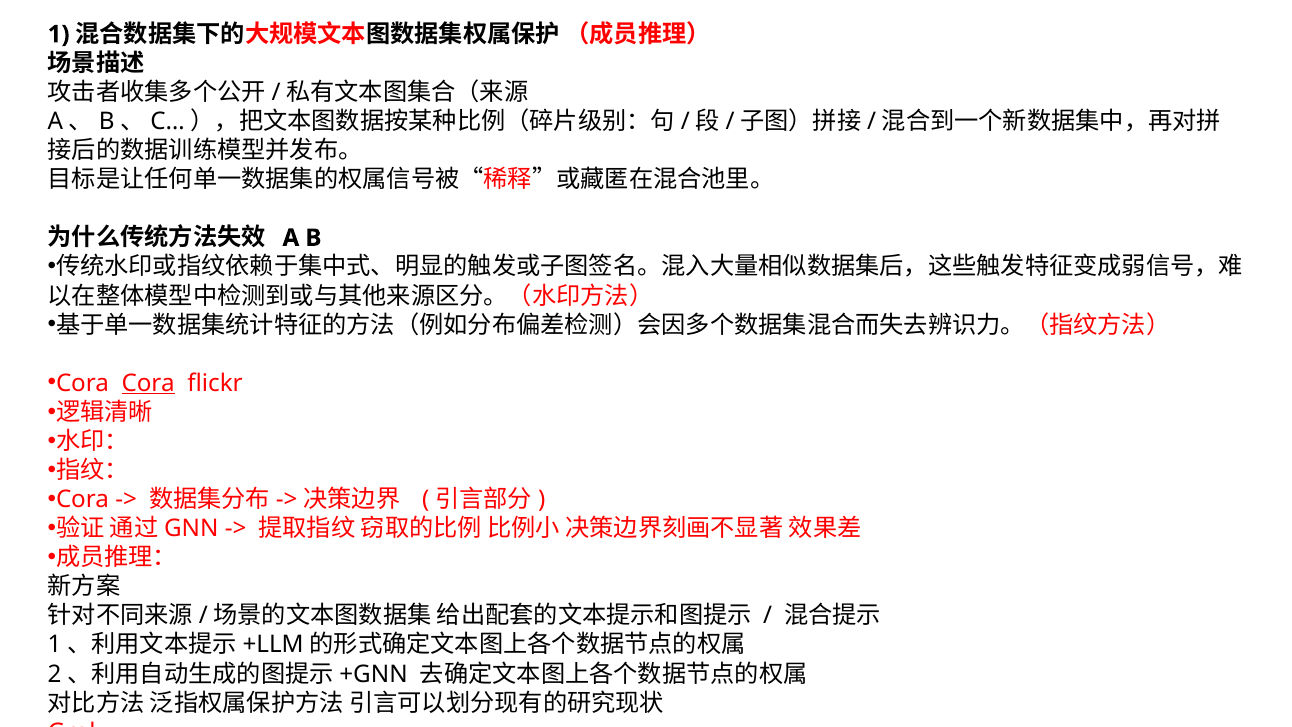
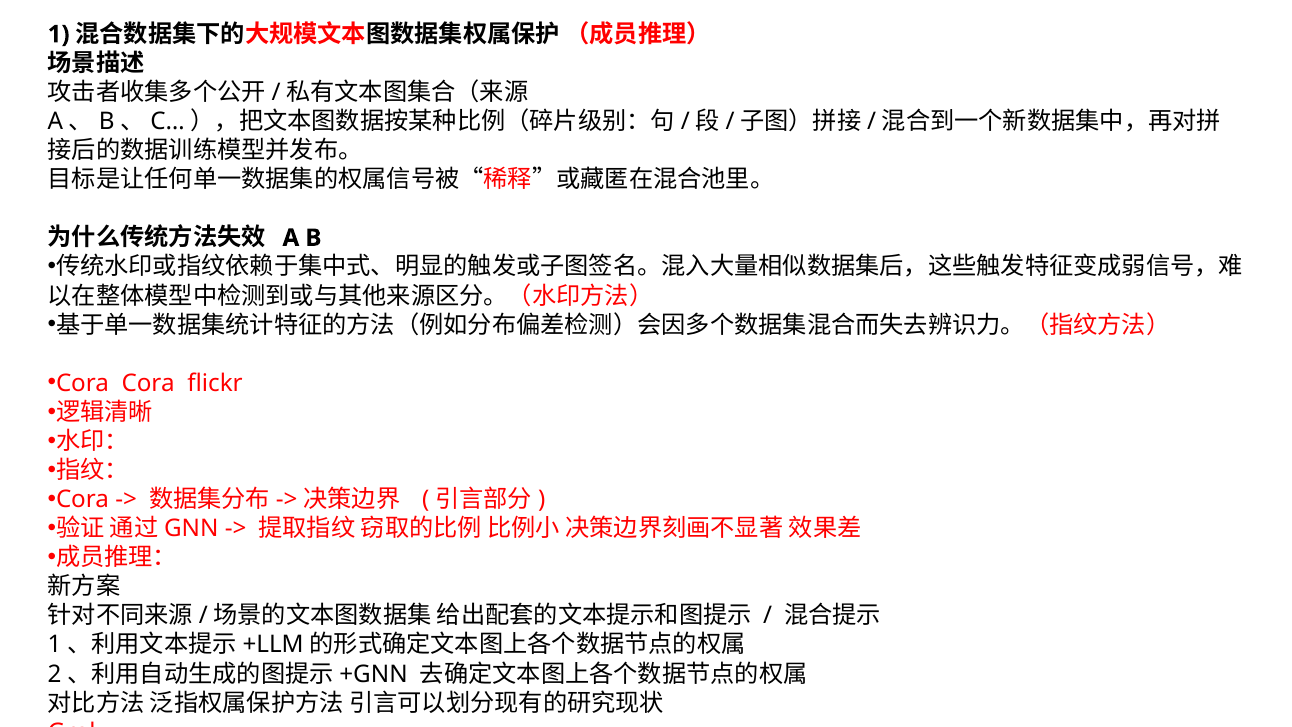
Cora at (148, 383) underline: present -> none
